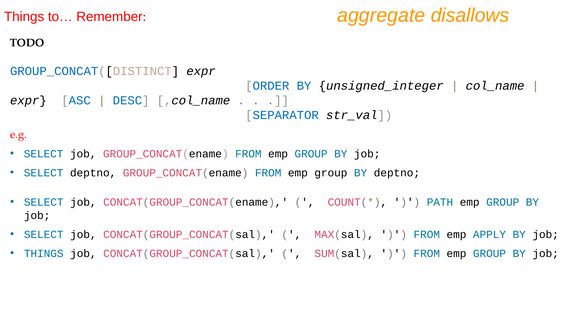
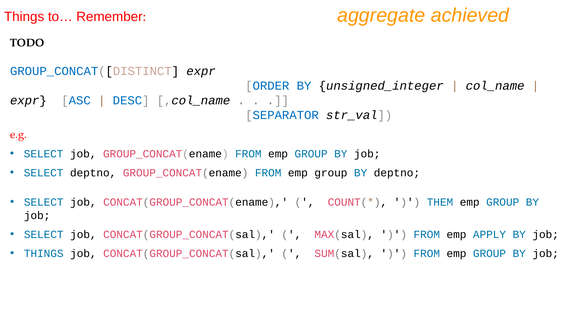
disallows: disallows -> achieved
PATH: PATH -> THEM
